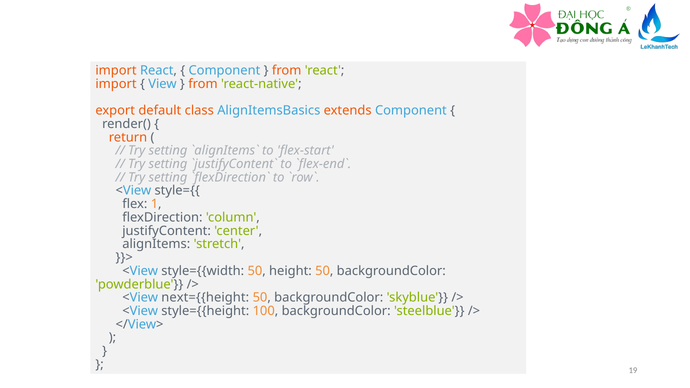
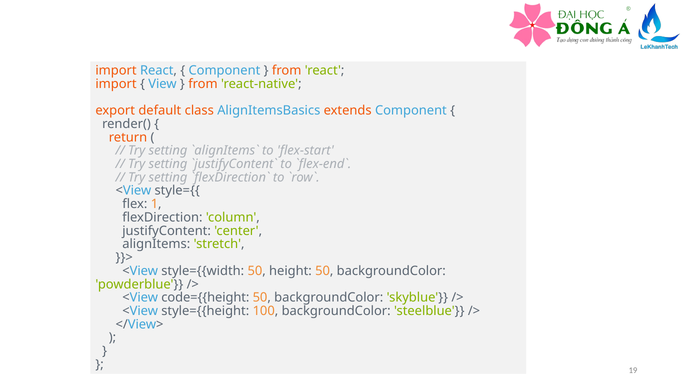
next={{height: next={{height -> code={{height
